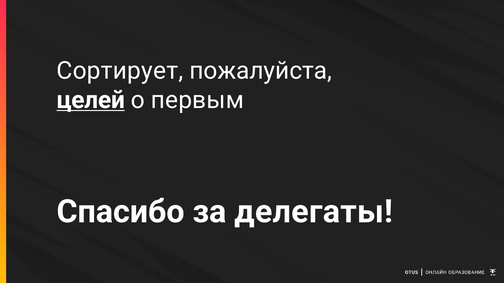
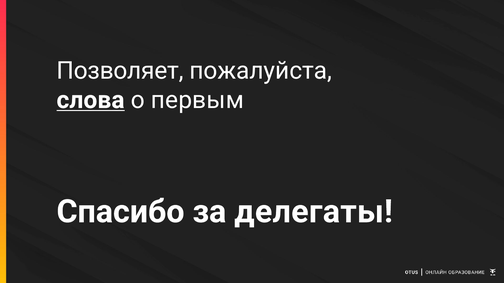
Сортирует: Сортирует -> Позволяет
целей: целей -> слова
